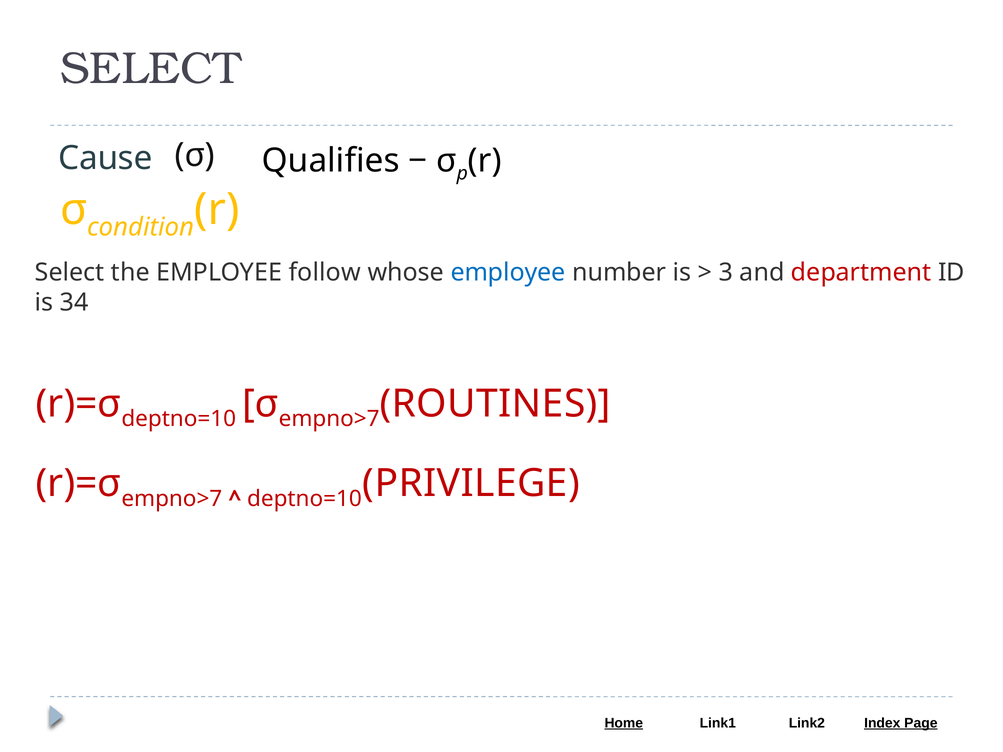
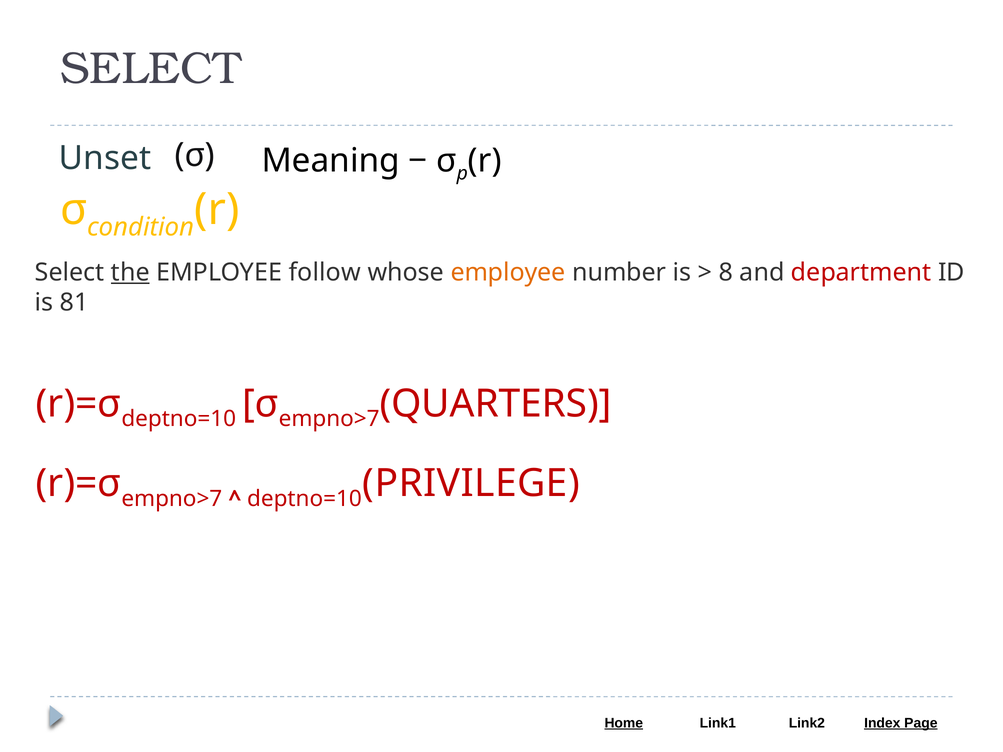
Cause: Cause -> Unset
Qualifies: Qualifies -> Meaning
the underline: none -> present
employee at (508, 272) colour: blue -> orange
3: 3 -> 8
34: 34 -> 81
ROUTINES: ROUTINES -> QUARTERS
